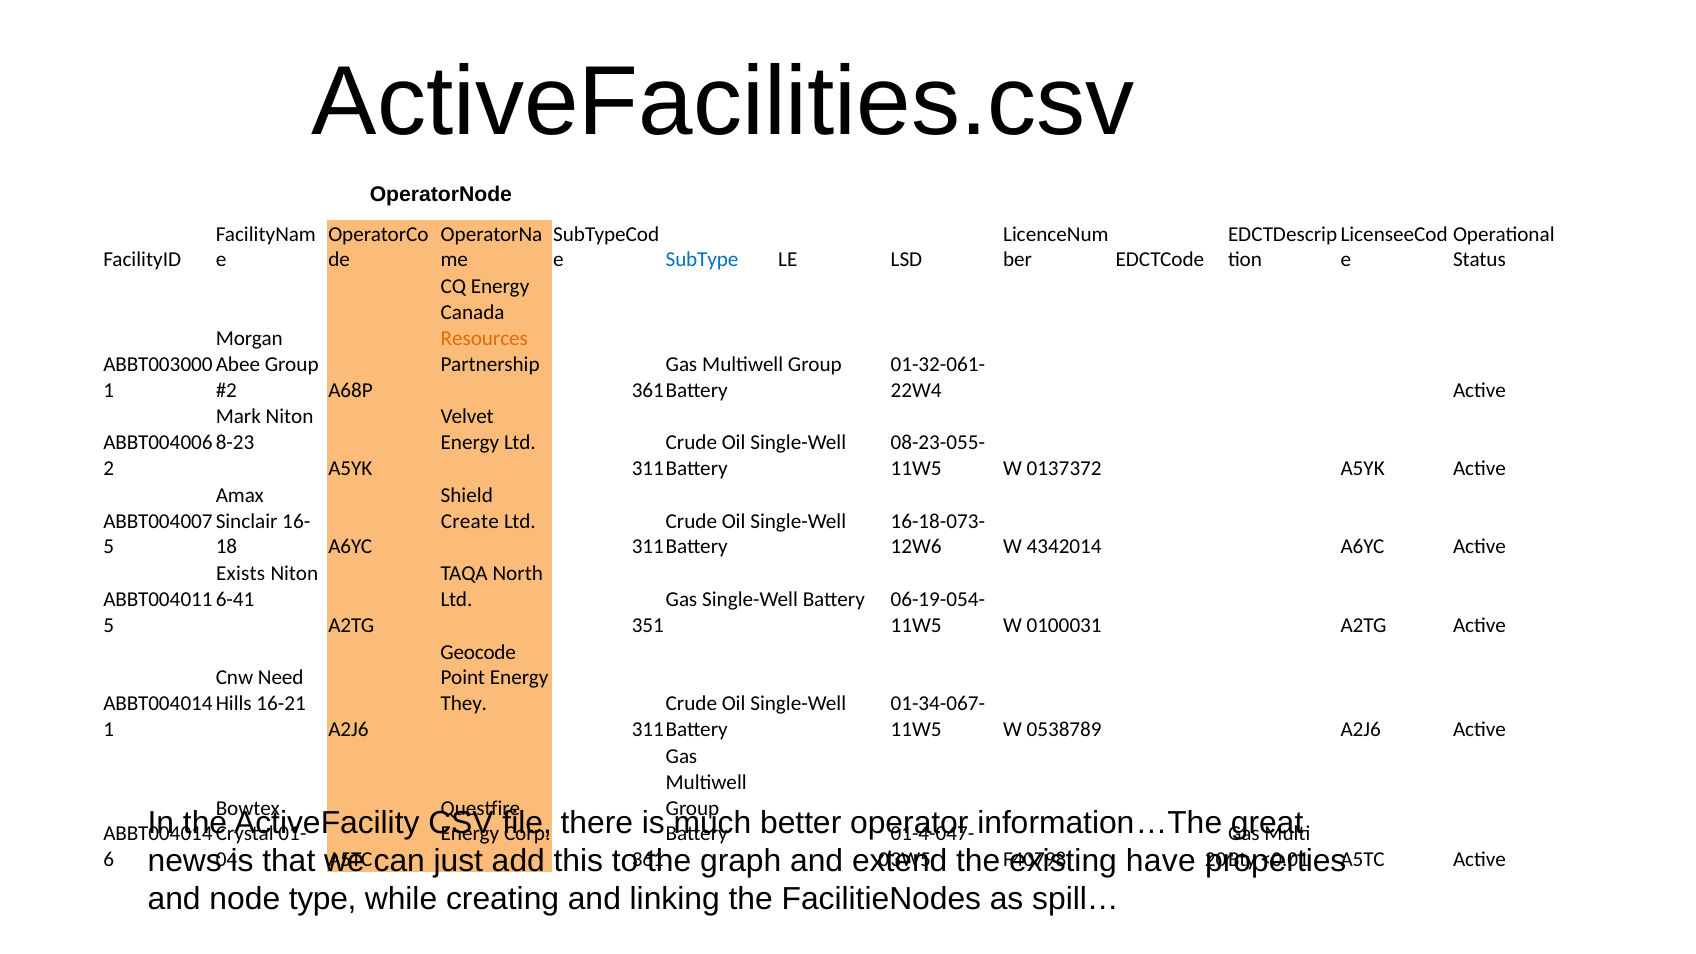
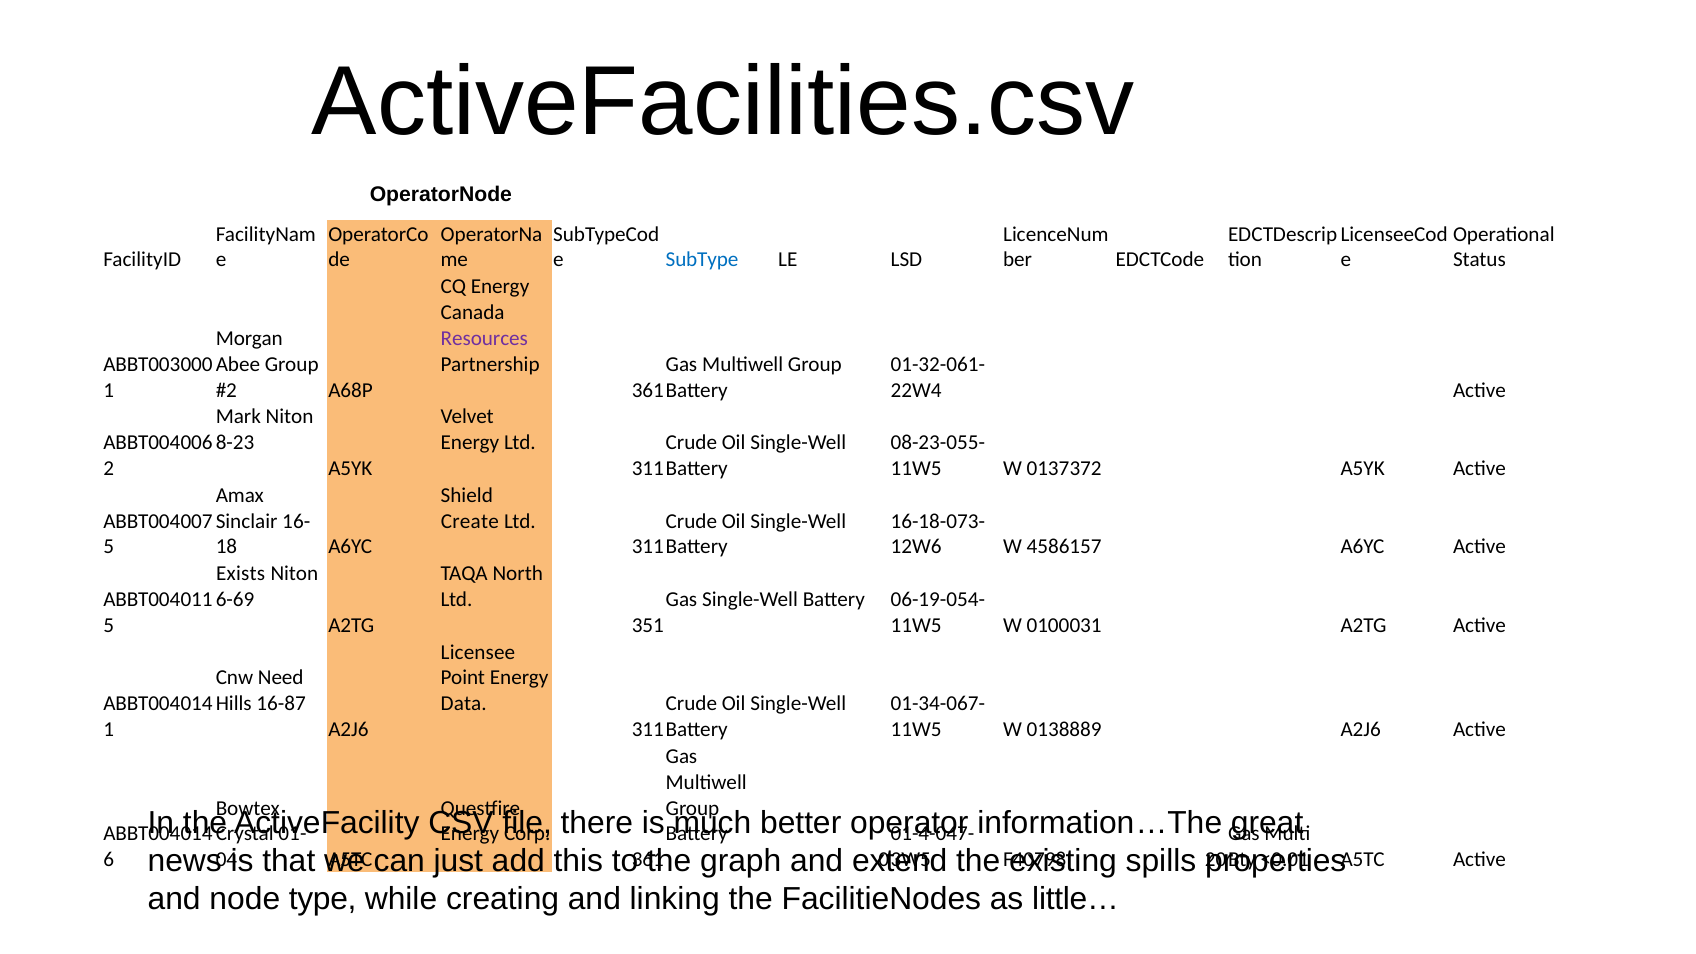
Resources colour: orange -> purple
4342014: 4342014 -> 4586157
6-41: 6-41 -> 6-69
Geocode: Geocode -> Licensee
16-21: 16-21 -> 16-87
They: They -> Data
0538789: 0538789 -> 0138889
have: have -> spills
spill…: spill… -> little…
